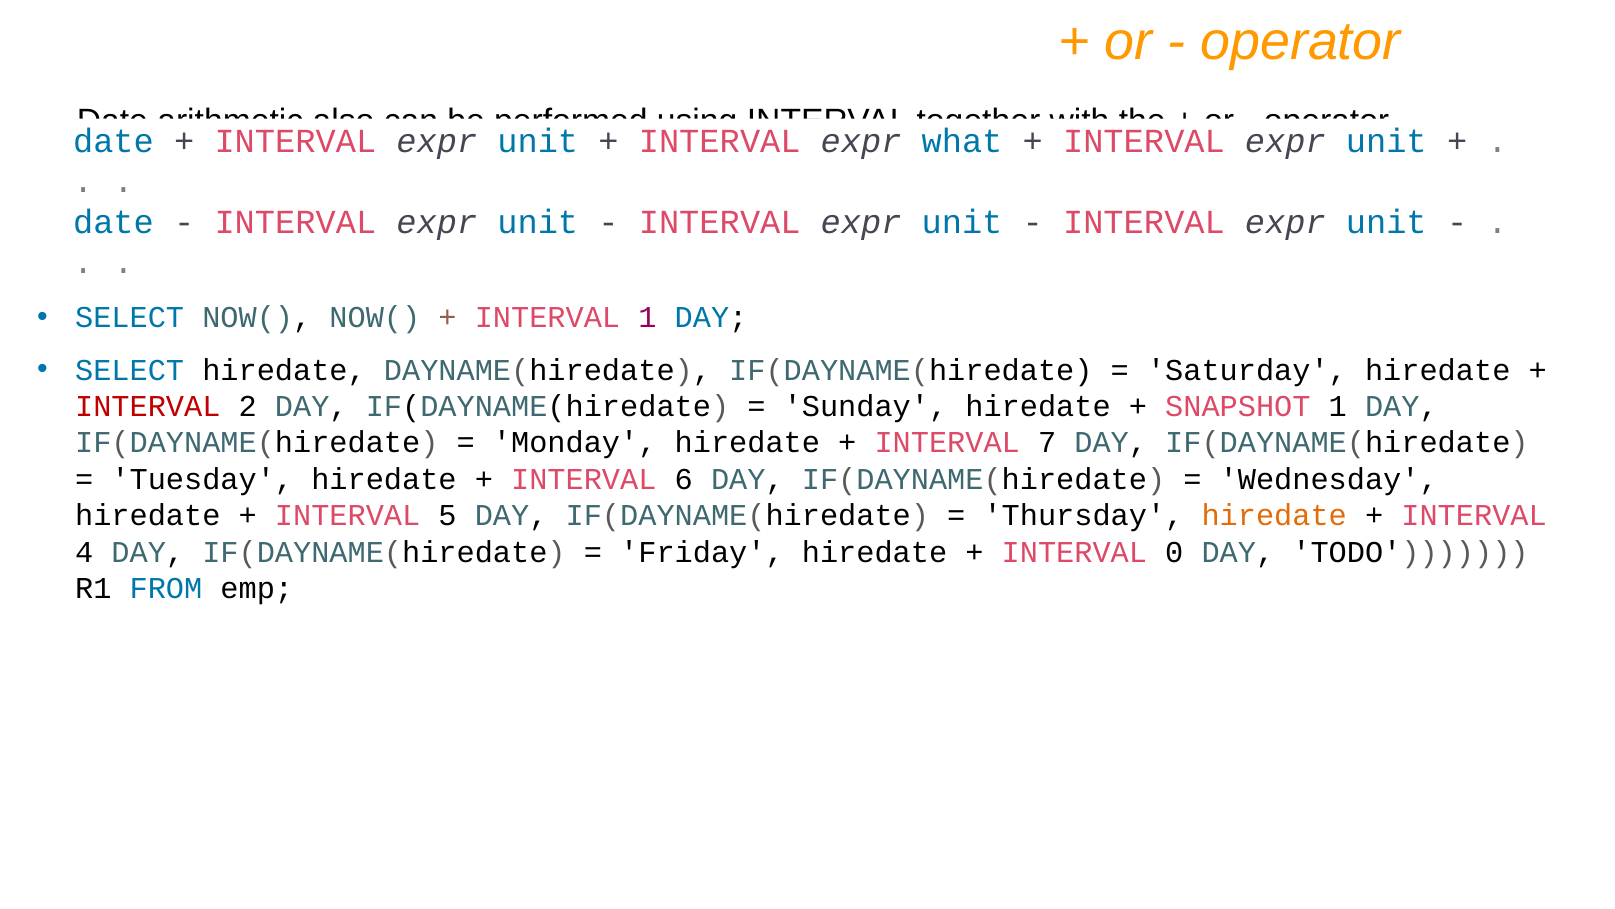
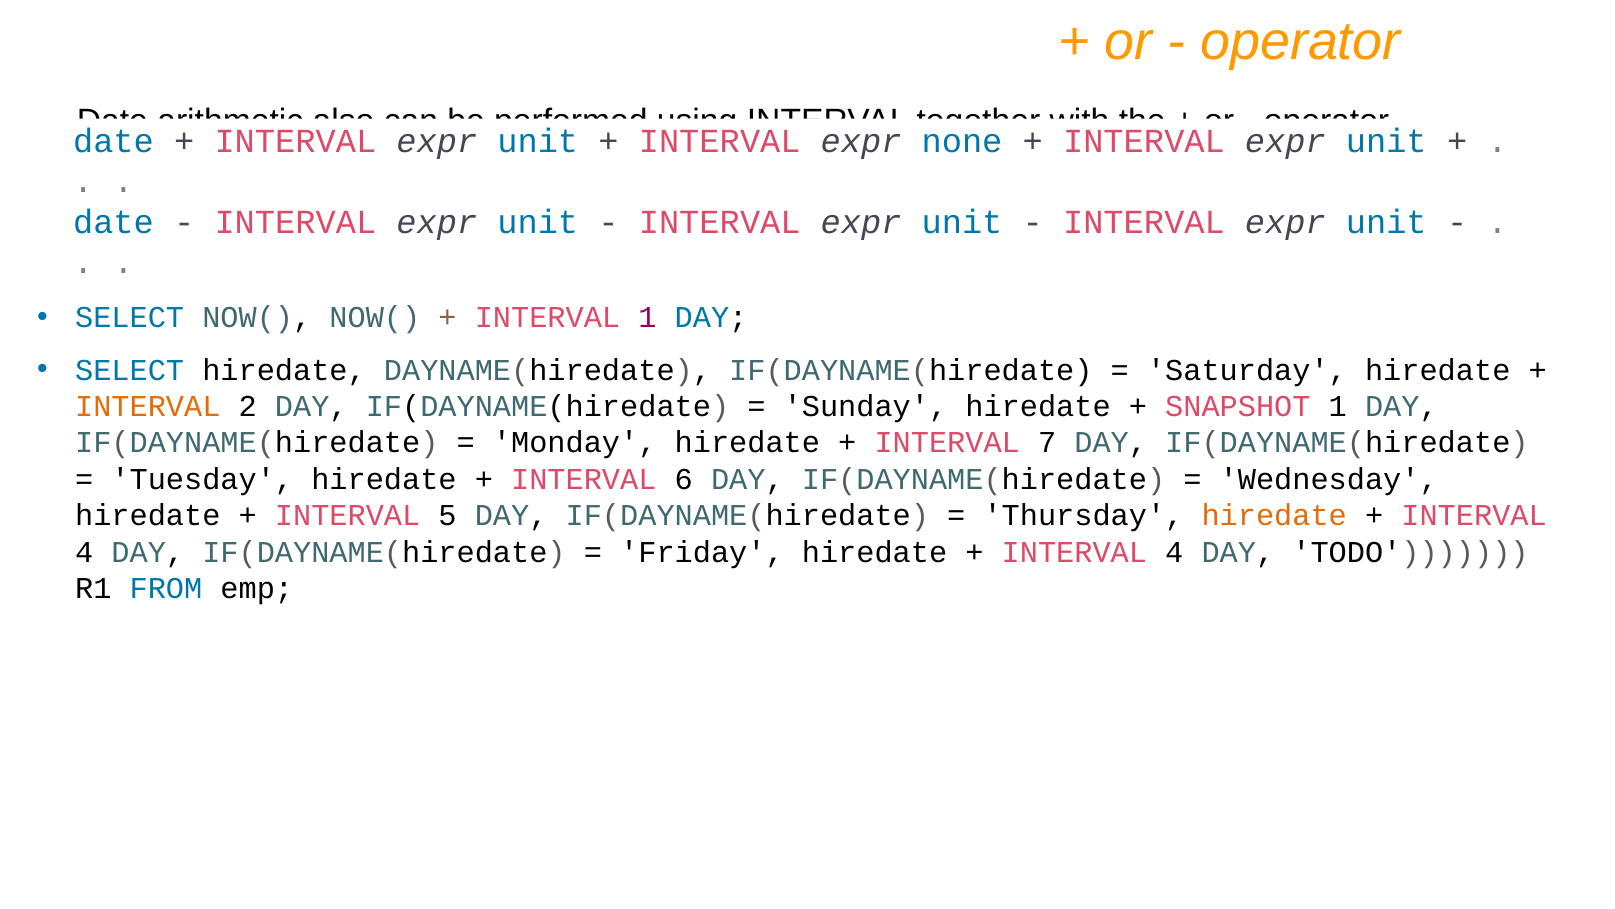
what: what -> none
INTERVAL at (148, 406) colour: red -> orange
0 at (1174, 552): 0 -> 4
